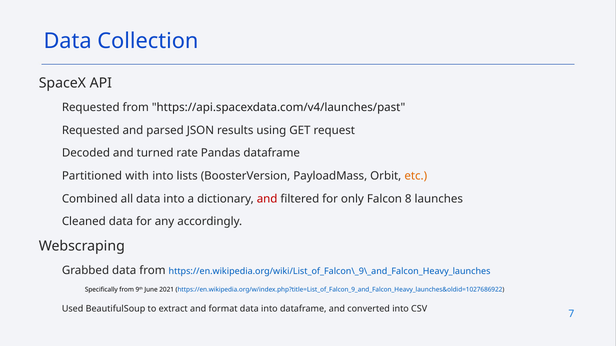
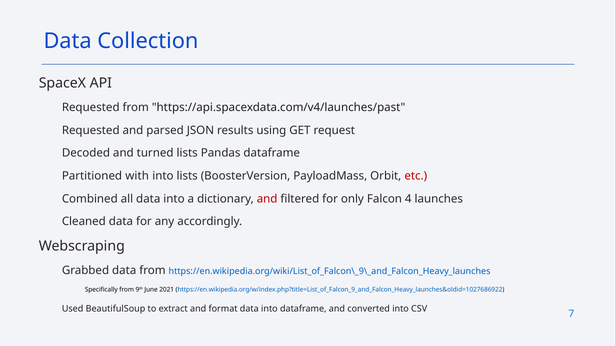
turned rate: rate -> lists
etc colour: orange -> red
8: 8 -> 4
